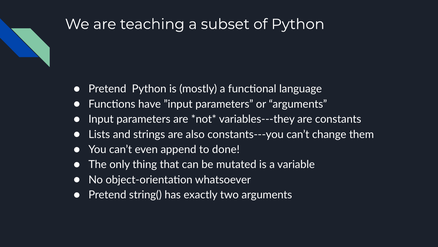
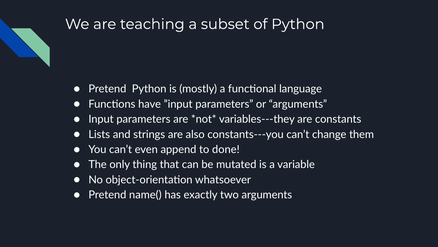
string(: string( -> name(
